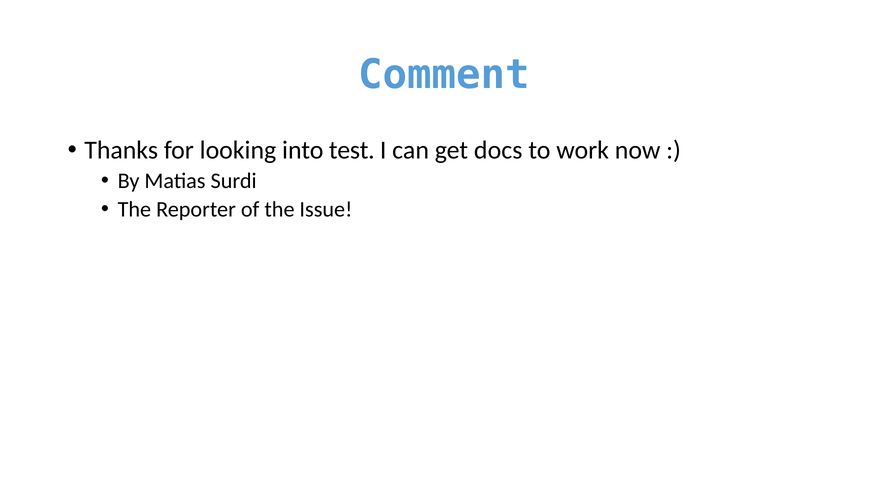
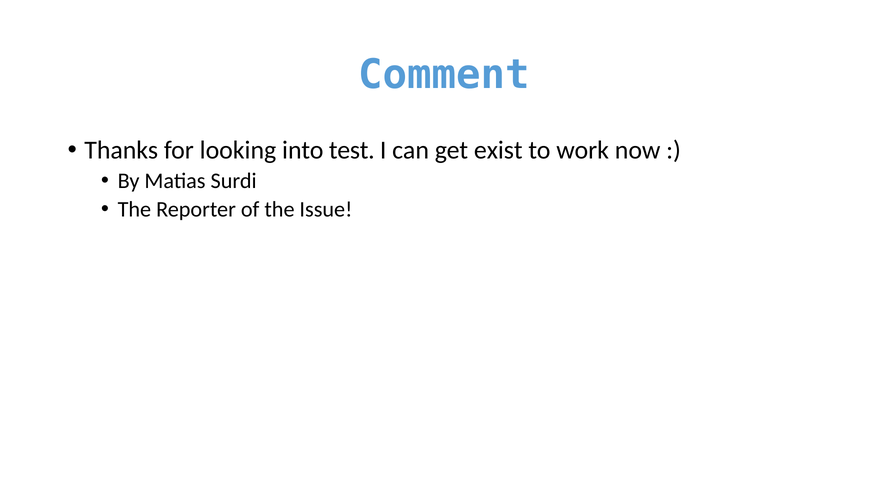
docs: docs -> exist
